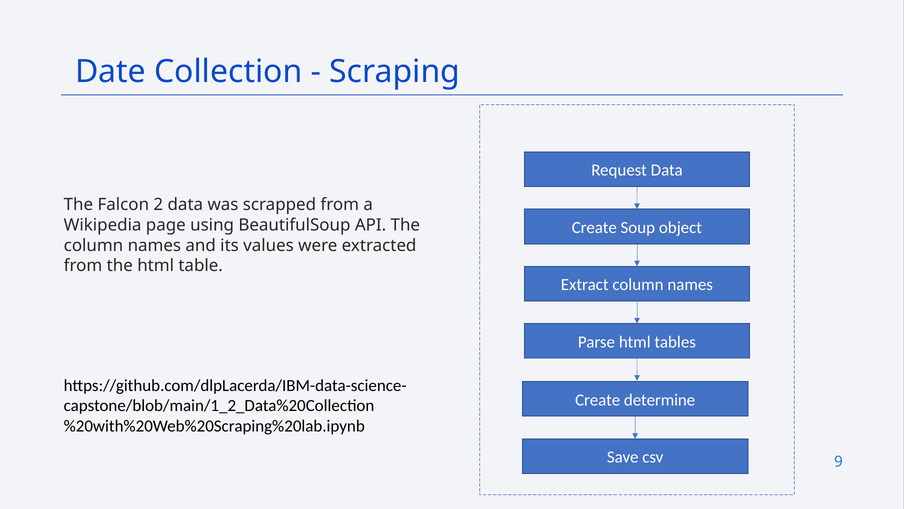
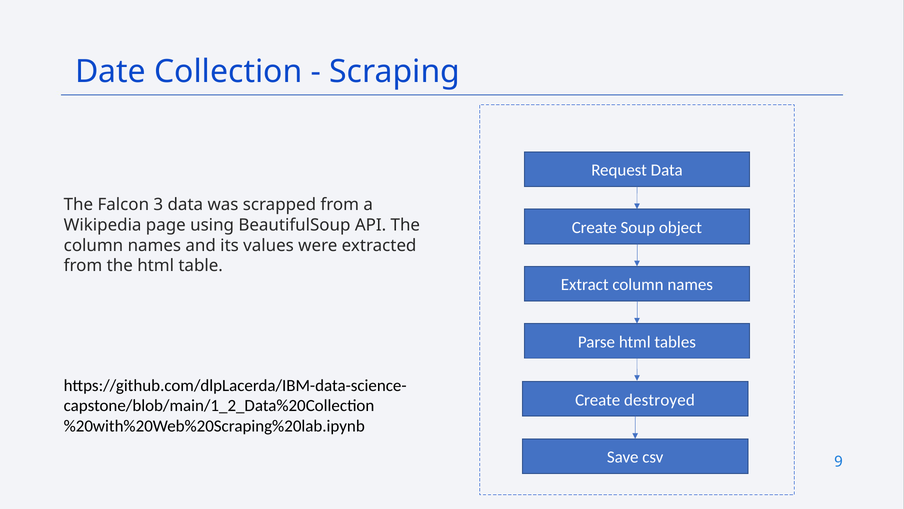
2: 2 -> 3
determine: determine -> destroyed
